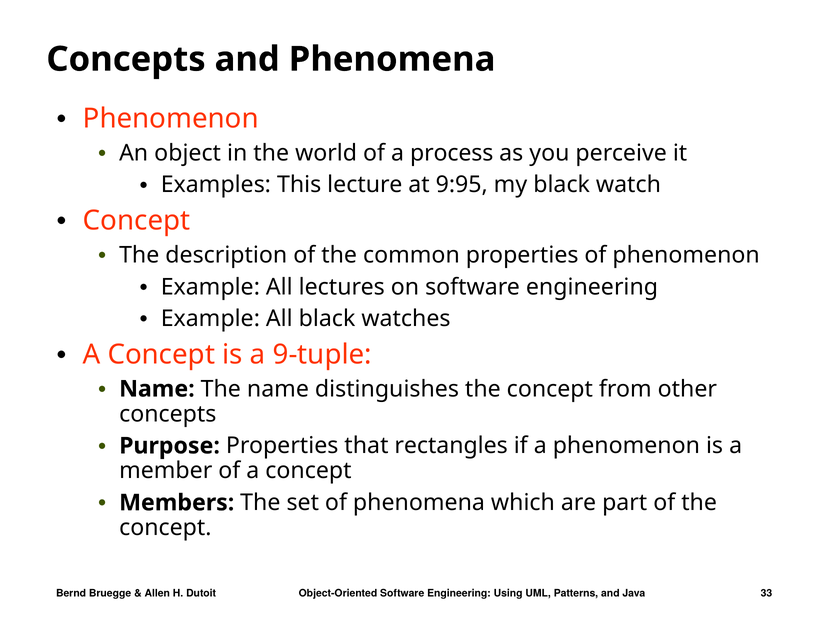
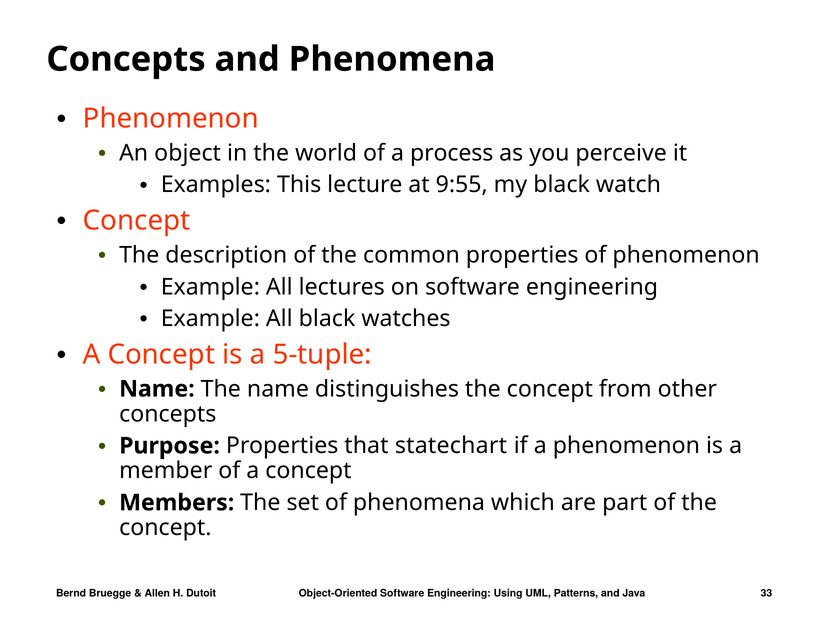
9:95: 9:95 -> 9:55
9-tuple: 9-tuple -> 5-tuple
rectangles: rectangles -> statechart
